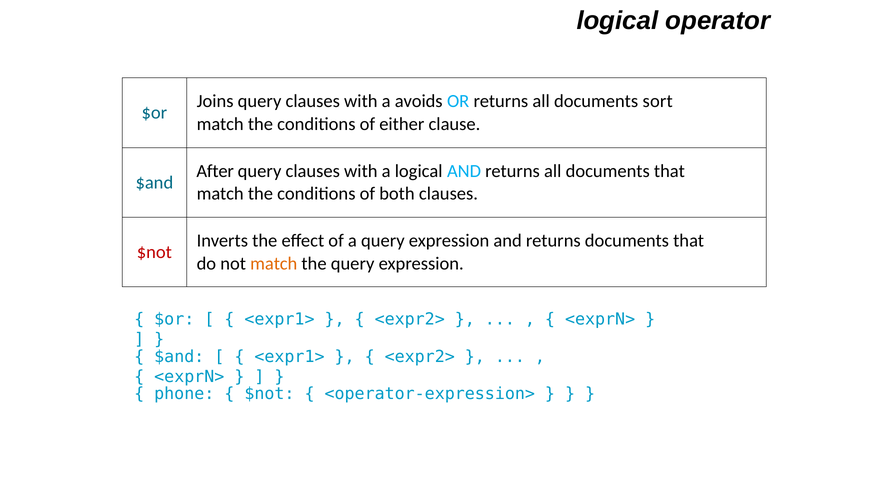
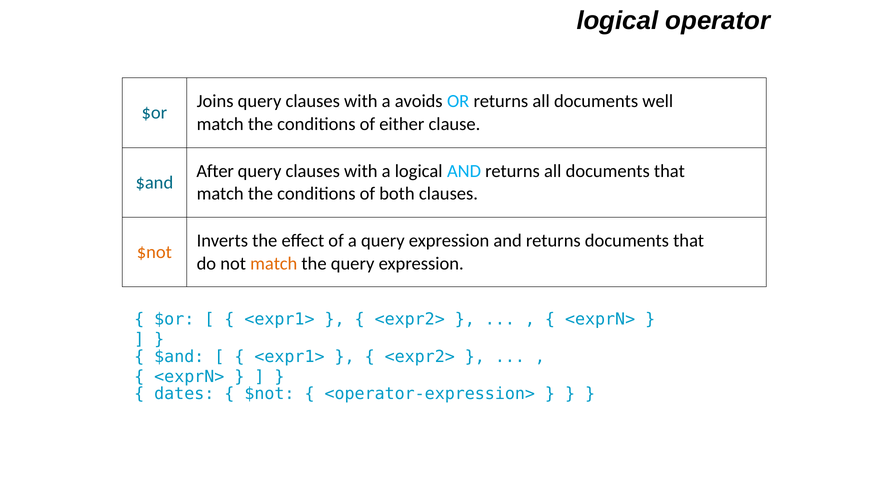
sort: sort -> well
$not at (154, 252) colour: red -> orange
phone: phone -> dates
